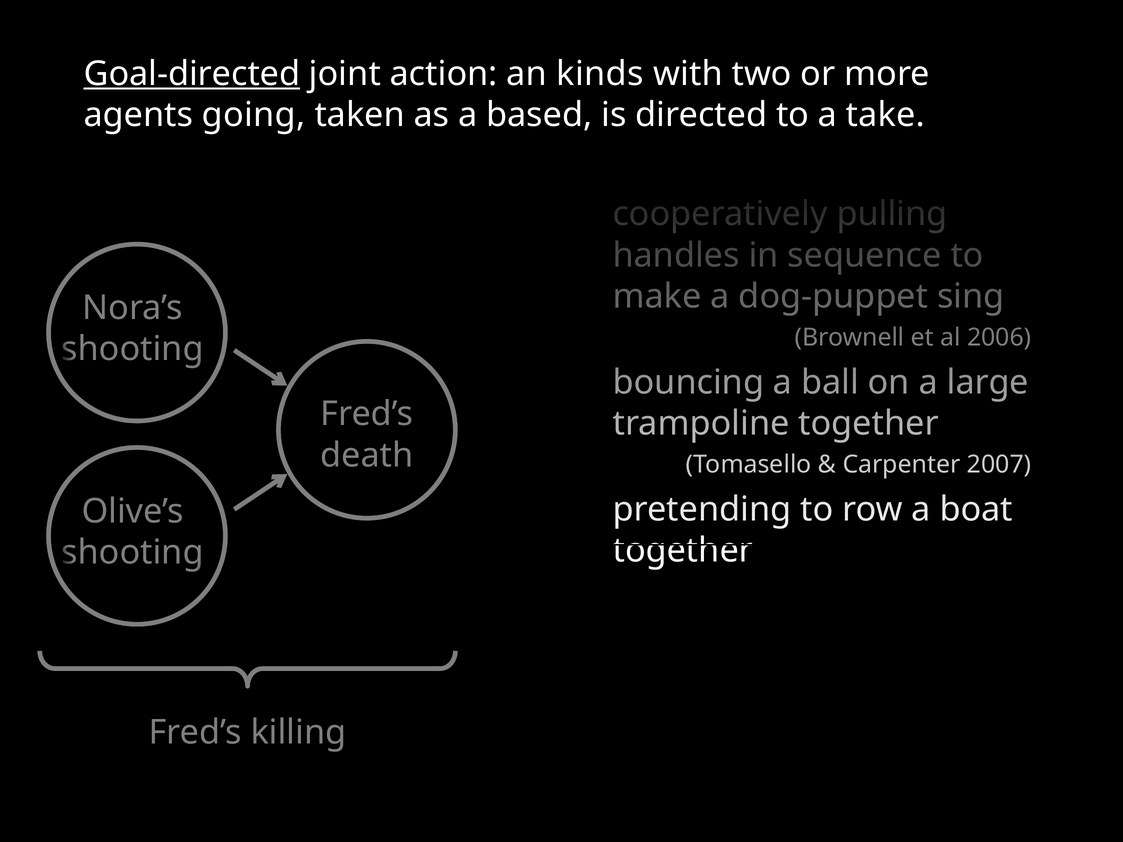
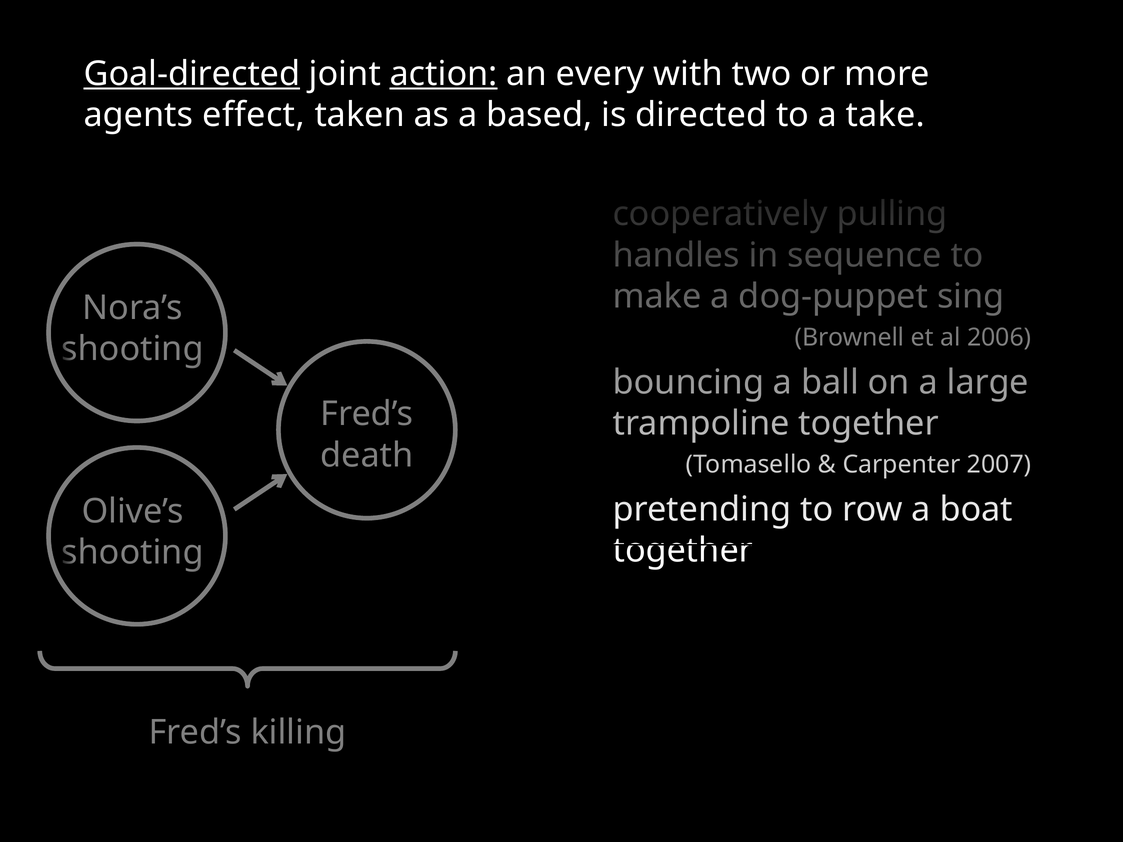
action underline: none -> present
kinds: kinds -> every
going: going -> effect
